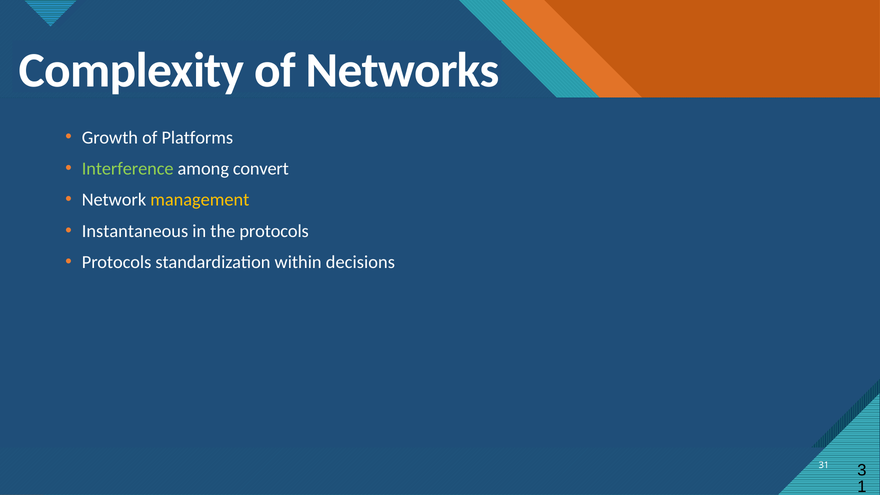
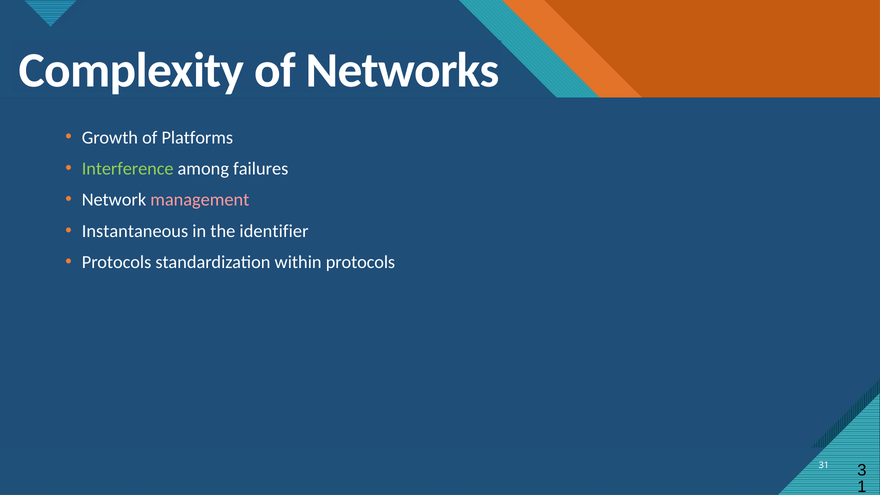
convert: convert -> failures
management colour: yellow -> pink
the protocols: protocols -> identifier
within decisions: decisions -> protocols
